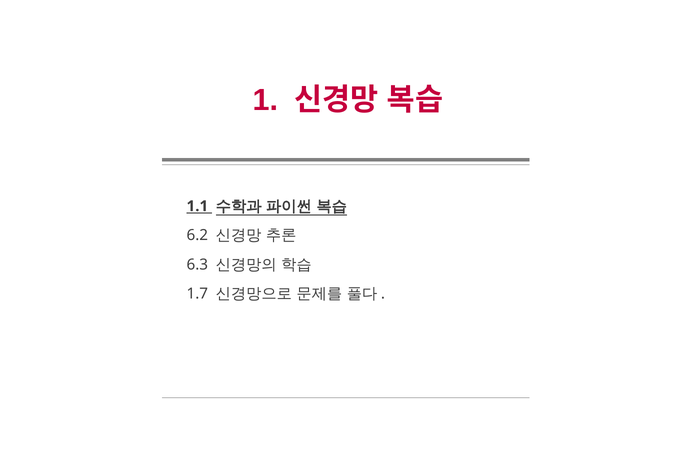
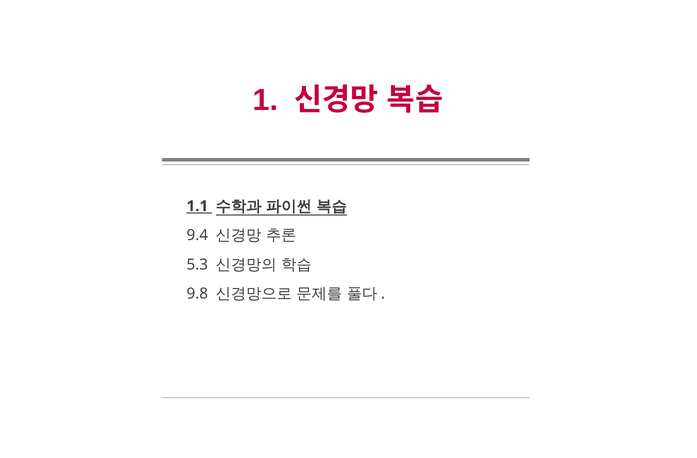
6.2: 6.2 -> 9.4
6.3: 6.3 -> 5.3
1.7: 1.7 -> 9.8
